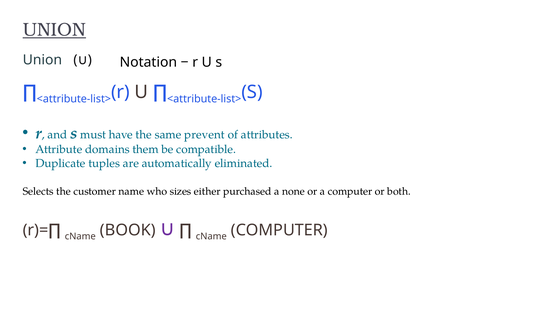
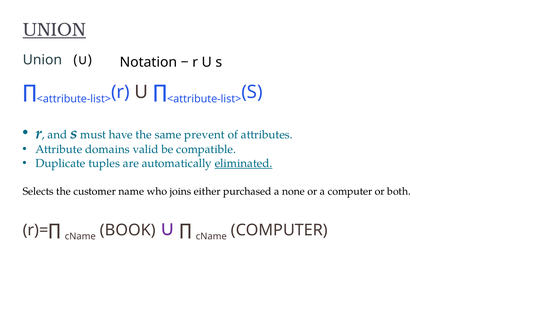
them: them -> valid
eliminated underline: none -> present
sizes: sizes -> joins
